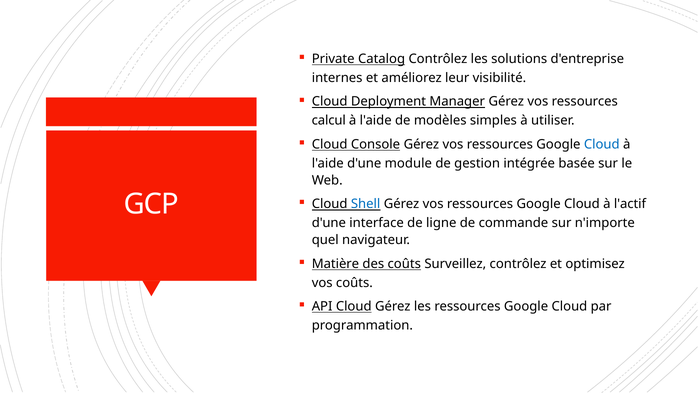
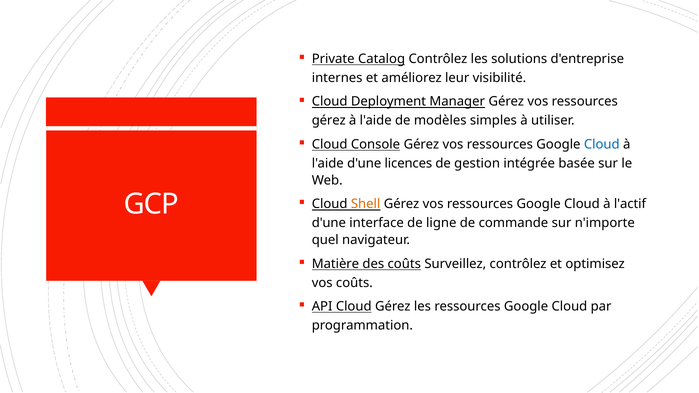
calcul at (329, 121): calcul -> gérez
module: module -> licences
Shell colour: blue -> orange
